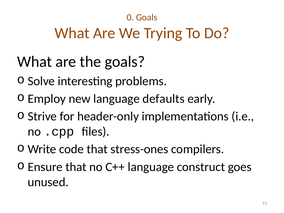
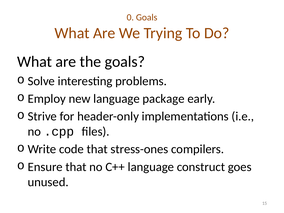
defaults: defaults -> package
